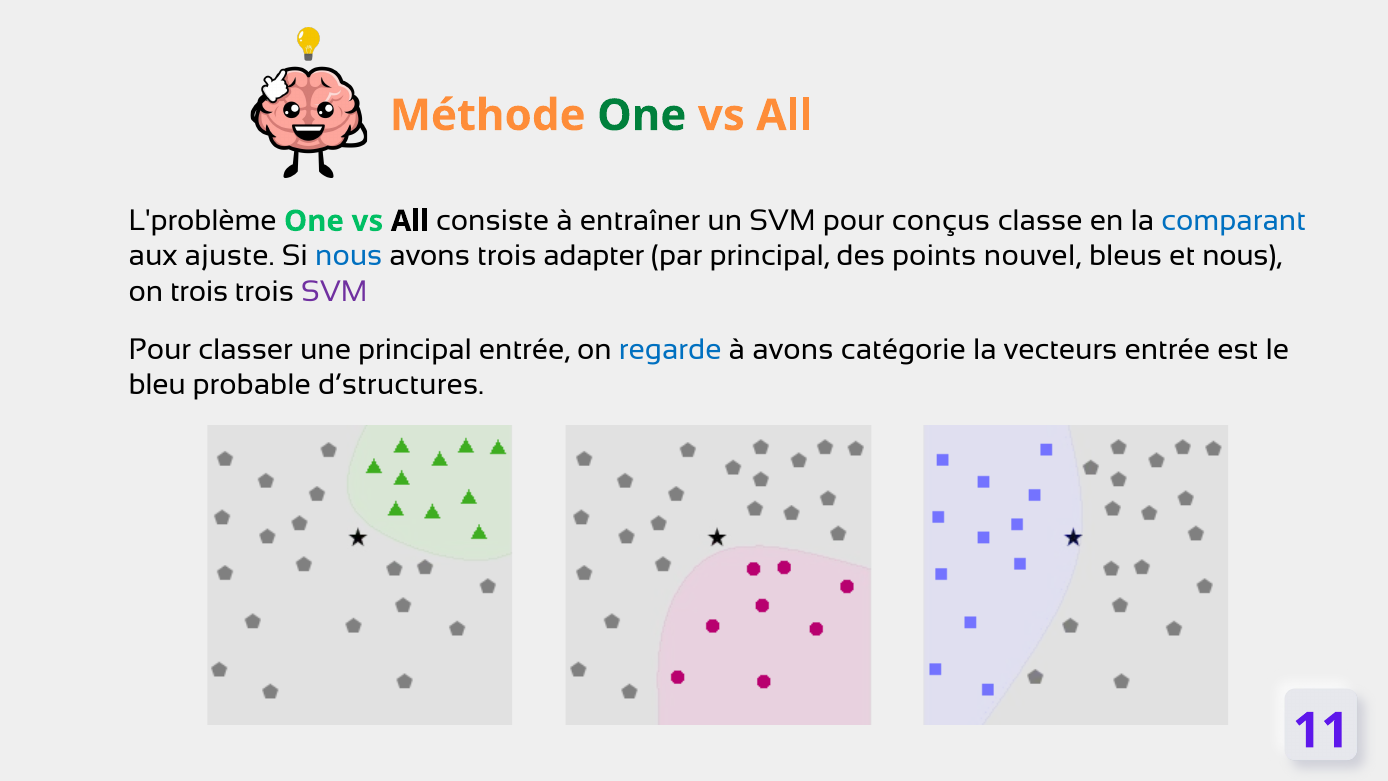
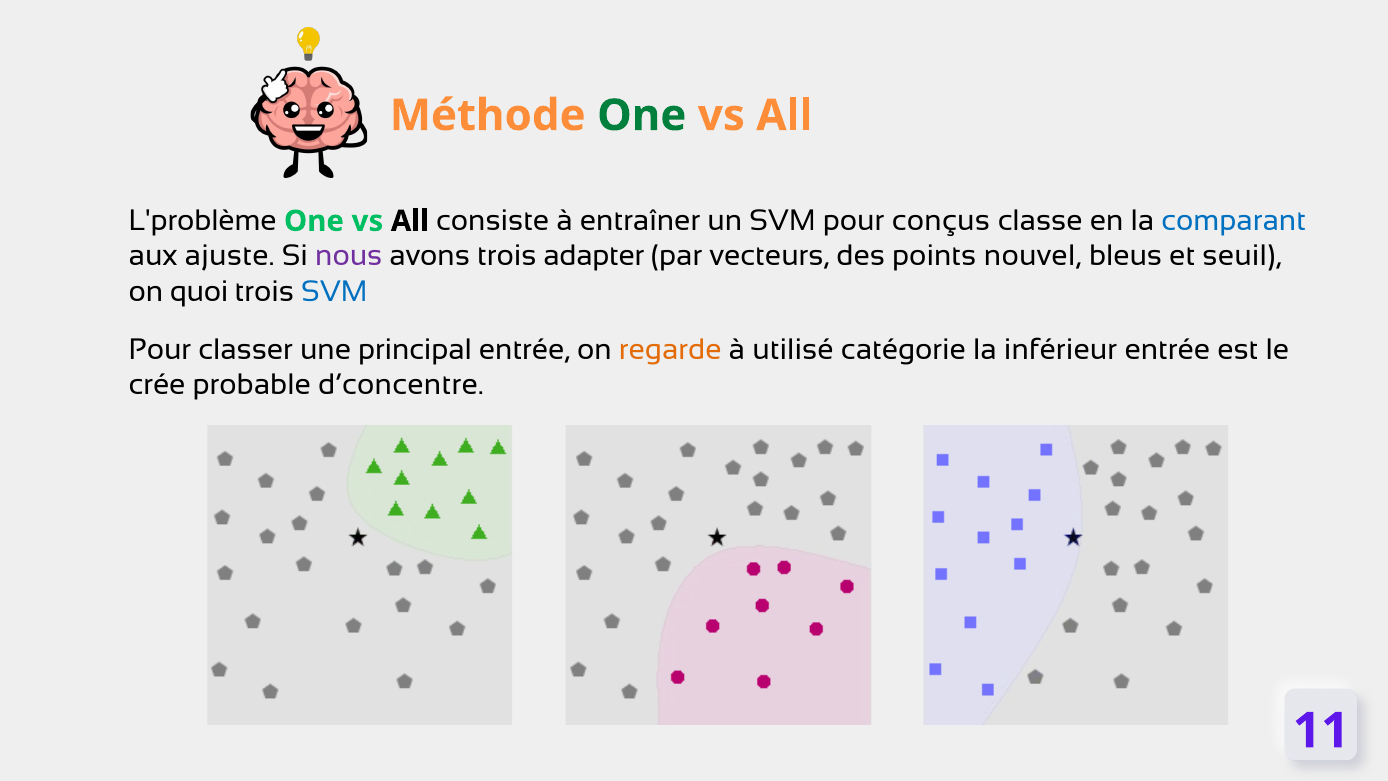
nous at (349, 256) colour: blue -> purple
par principal: principal -> vecteurs
et nous: nous -> seuil
on trois: trois -> quoi
SVM at (334, 291) colour: purple -> blue
regarde colour: blue -> orange
à avons: avons -> utilisé
vecteurs: vecteurs -> inférieur
bleu: bleu -> crée
d’structures: d’structures -> d’concentre
